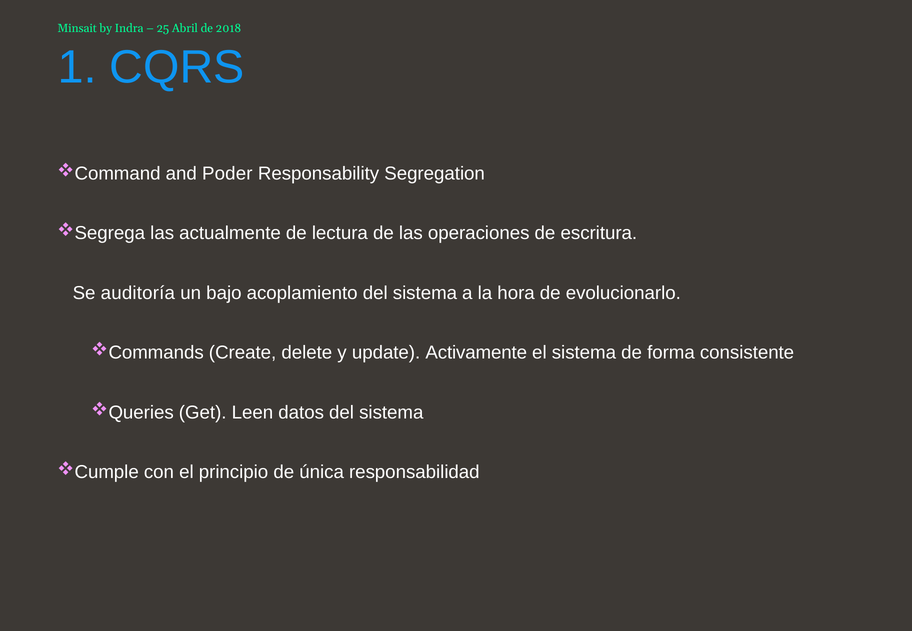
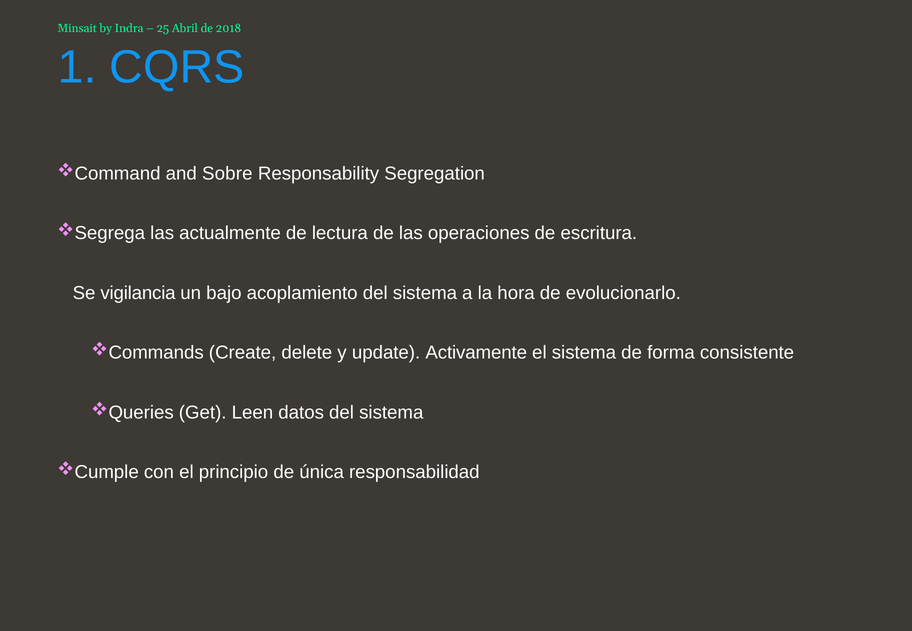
Poder: Poder -> Sobre
auditoría: auditoría -> vigilancia
